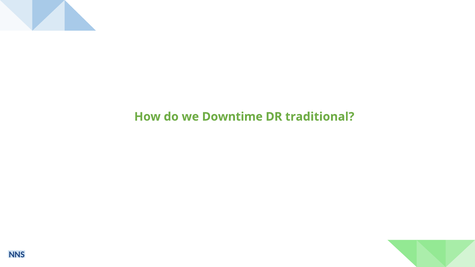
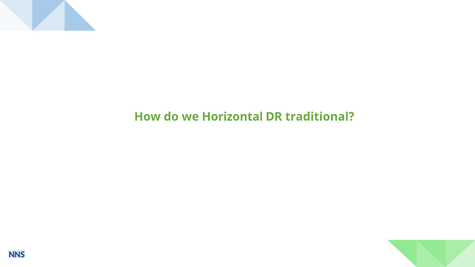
Downtime: Downtime -> Horizontal
